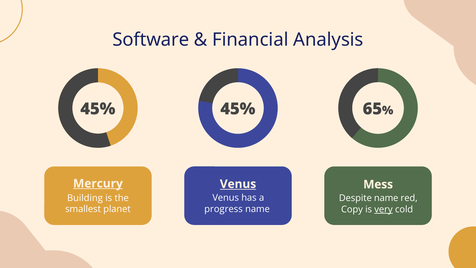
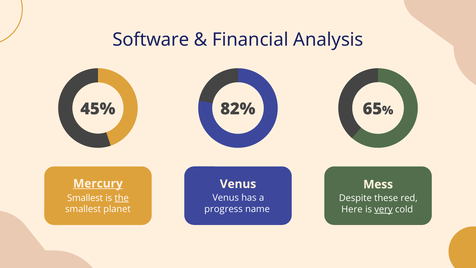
45% at (238, 109): 45% -> 82%
Venus at (238, 184) underline: present -> none
Building at (85, 198): Building -> Smallest
the underline: none -> present
Despite name: name -> these
Copy: Copy -> Here
